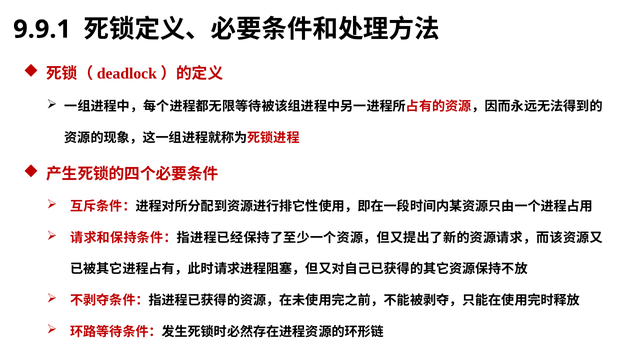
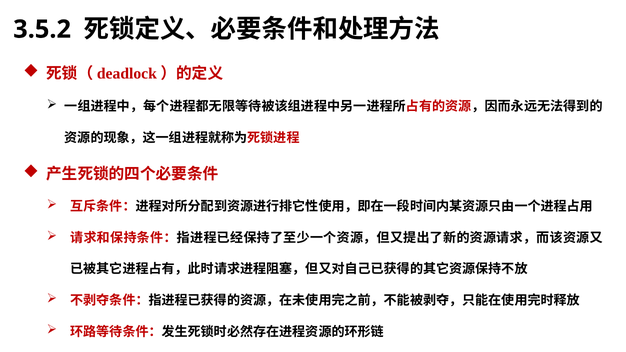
9.9.1: 9.9.1 -> 3.5.2
